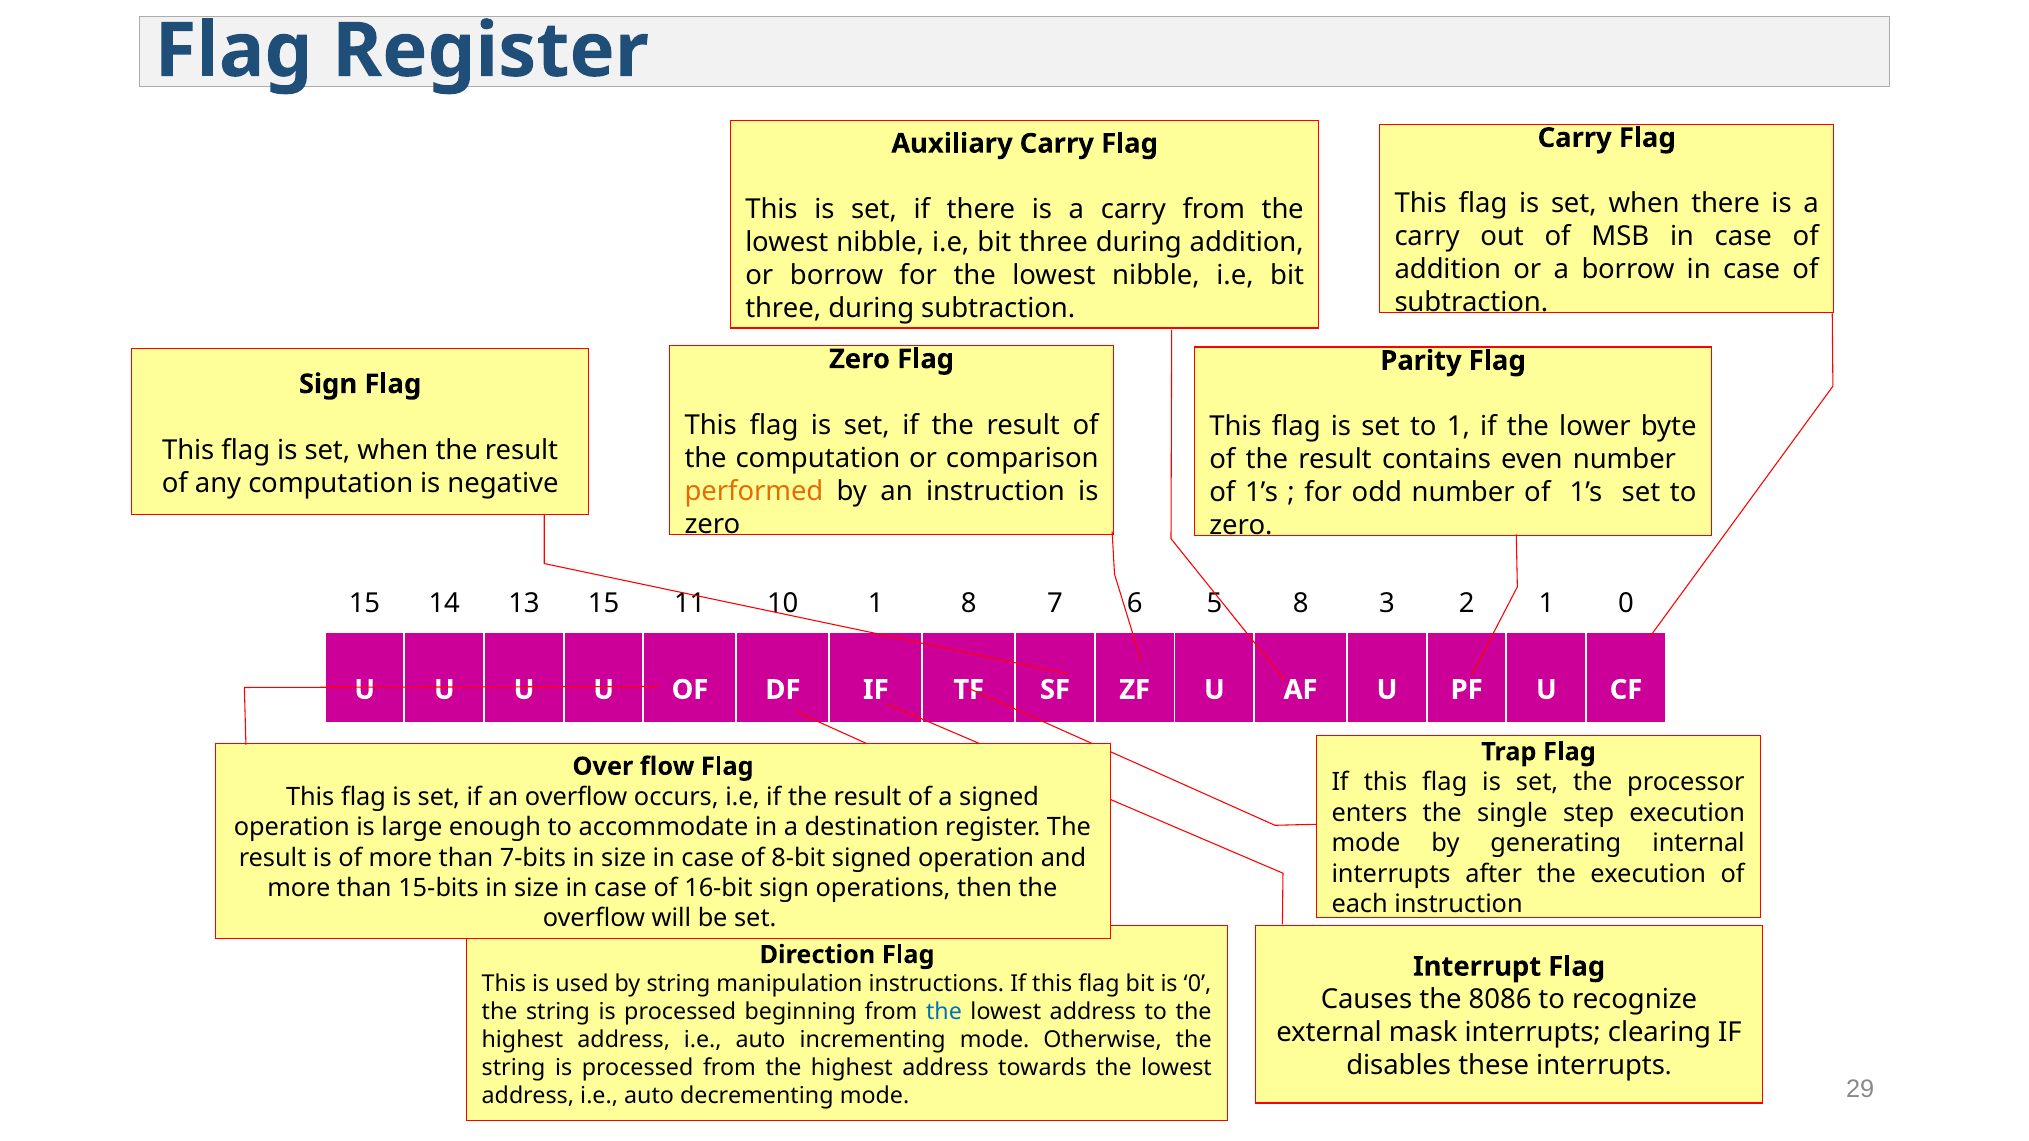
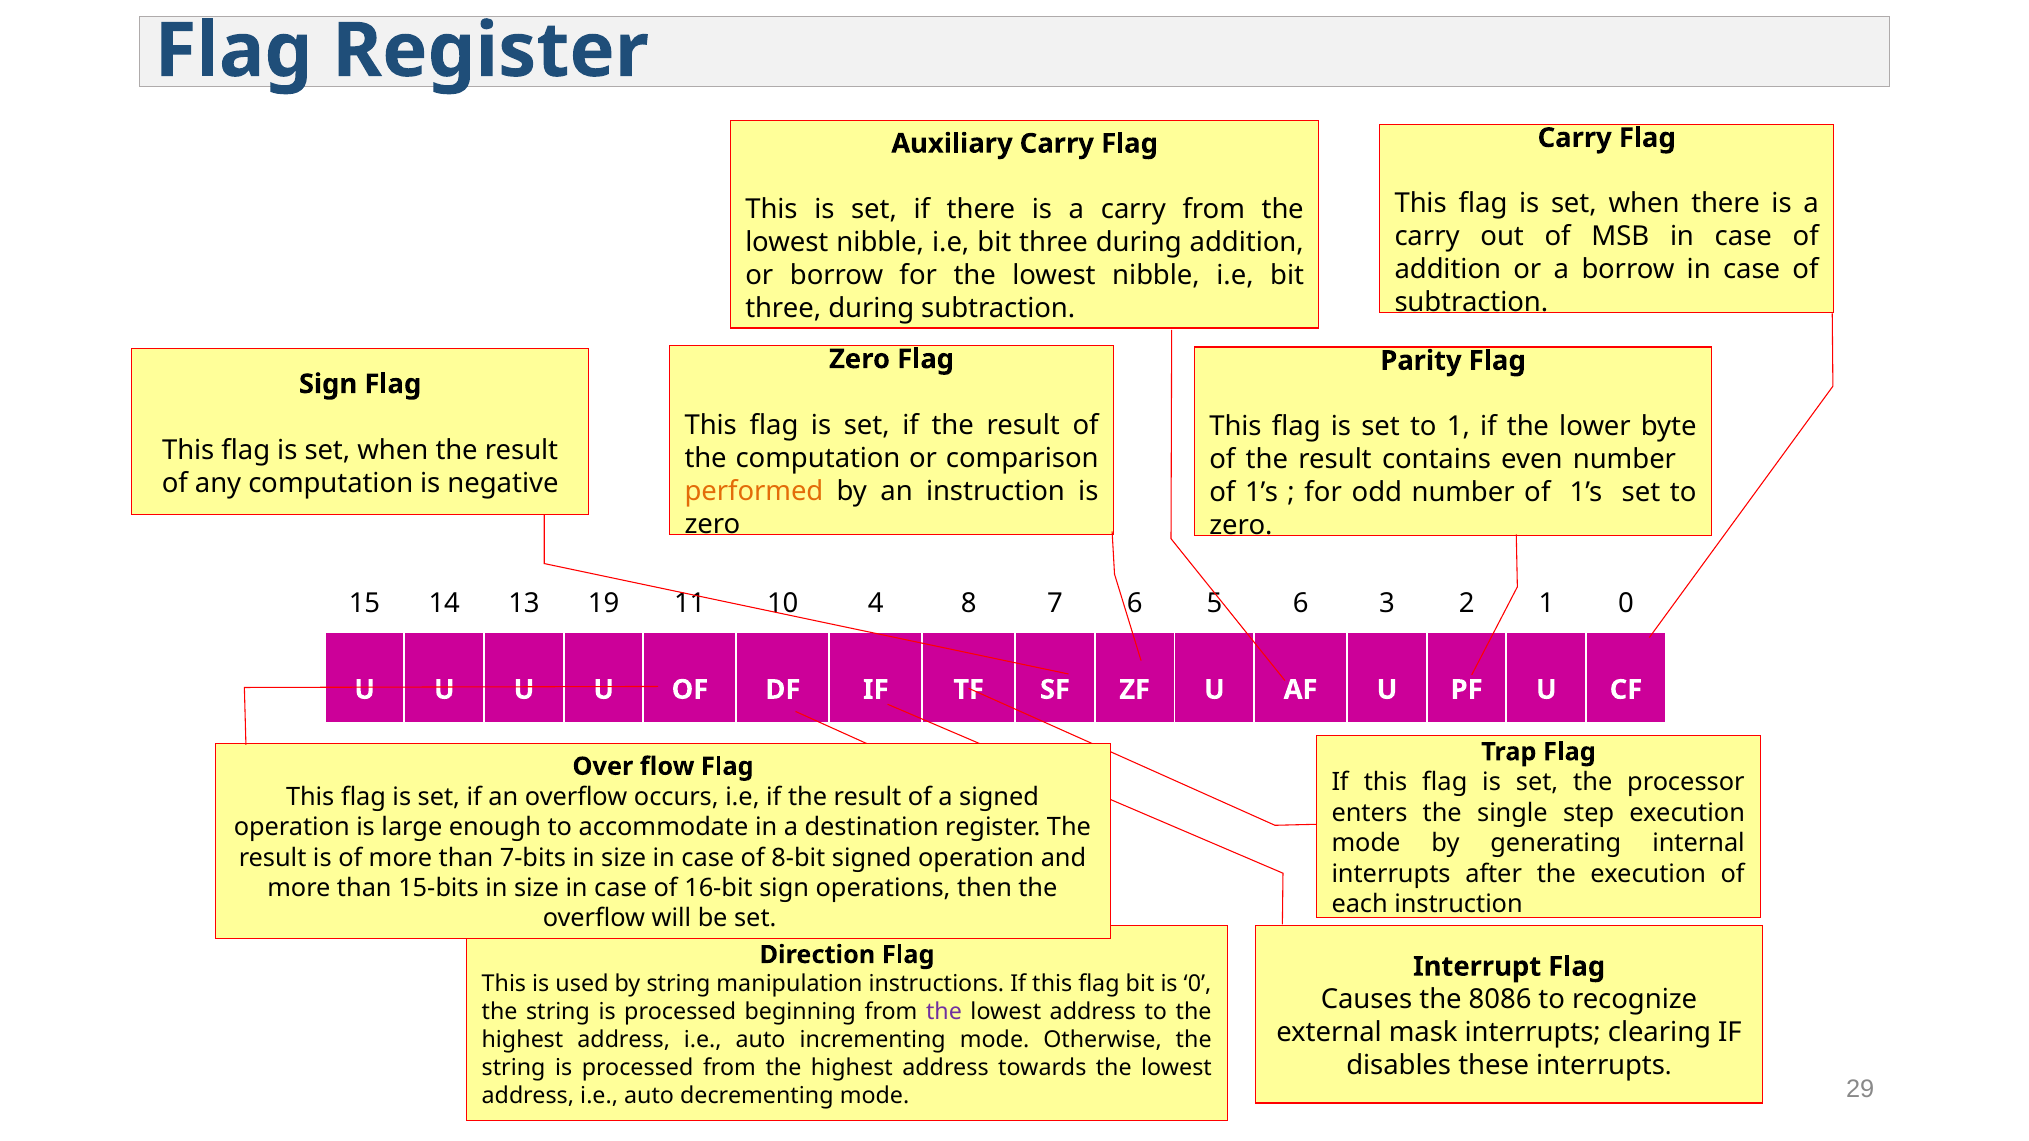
13 15: 15 -> 19
10 1: 1 -> 4
5 8: 8 -> 6
the at (944, 1012) colour: blue -> purple
